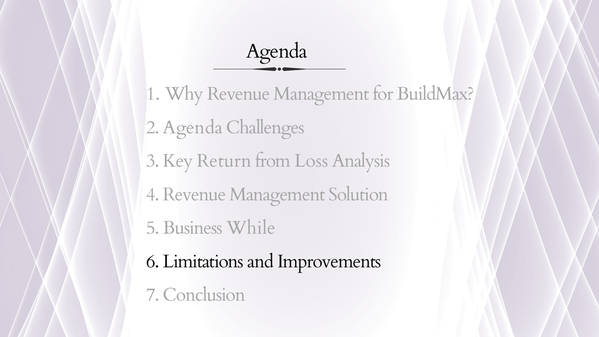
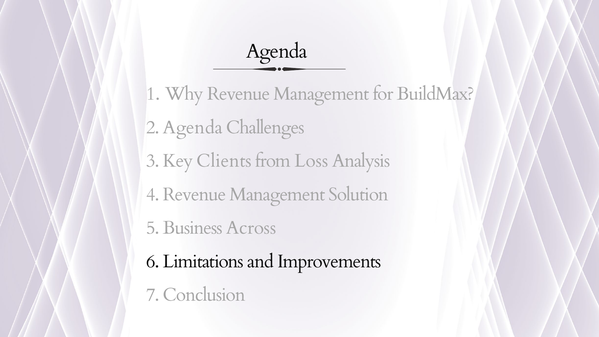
Return: Return -> Clients
While: While -> Across
